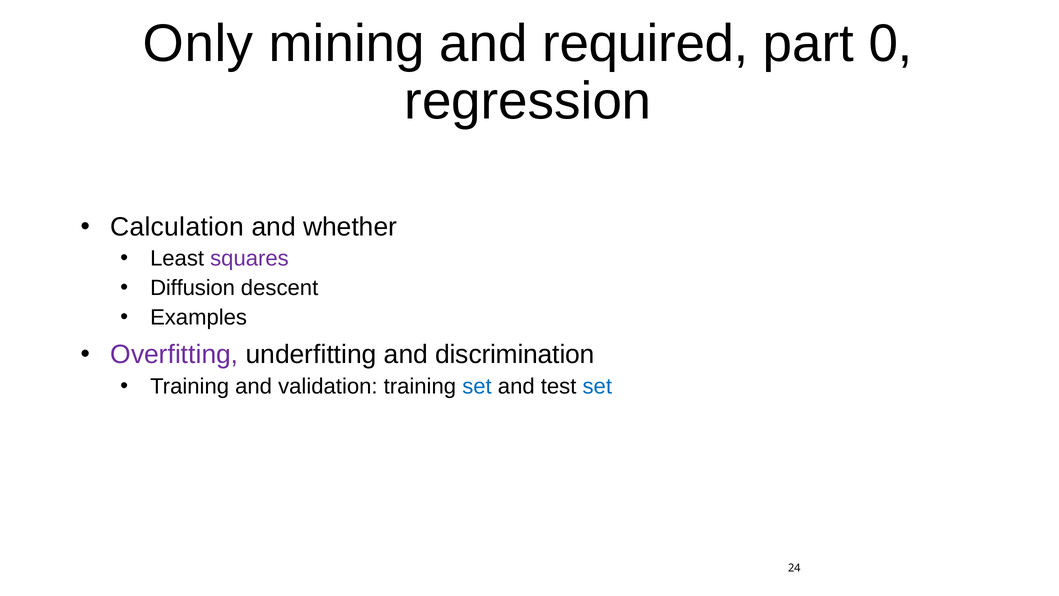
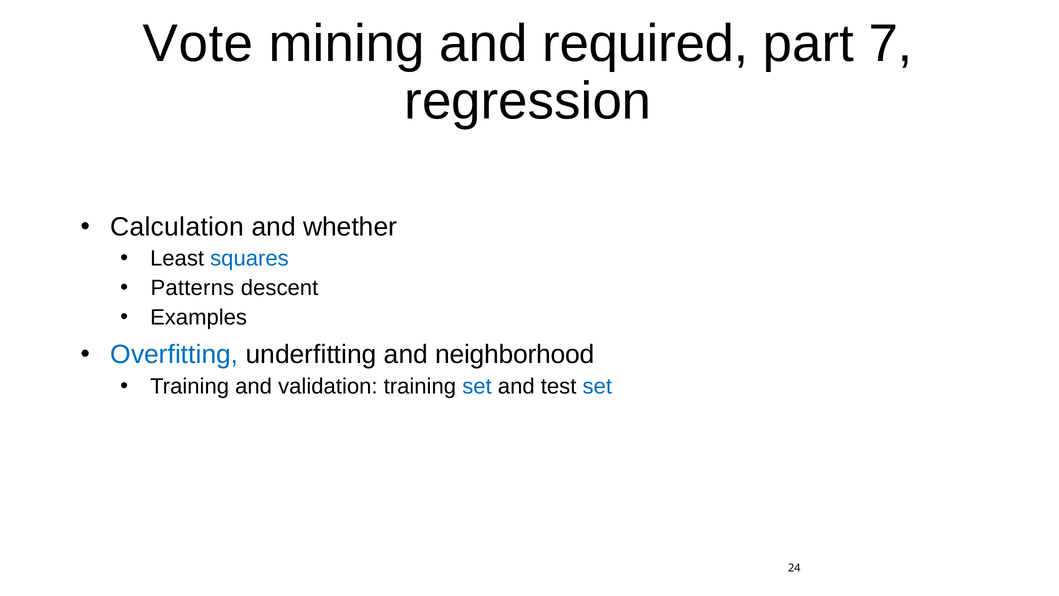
Only: Only -> Vote
0: 0 -> 7
squares colour: purple -> blue
Diffusion: Diffusion -> Patterns
Overfitting colour: purple -> blue
discrimination: discrimination -> neighborhood
